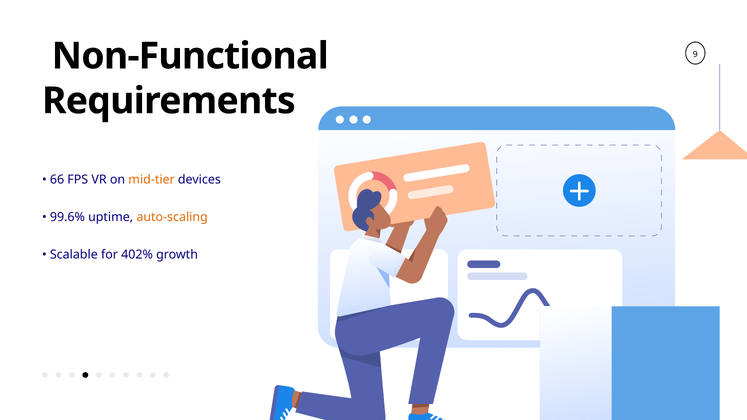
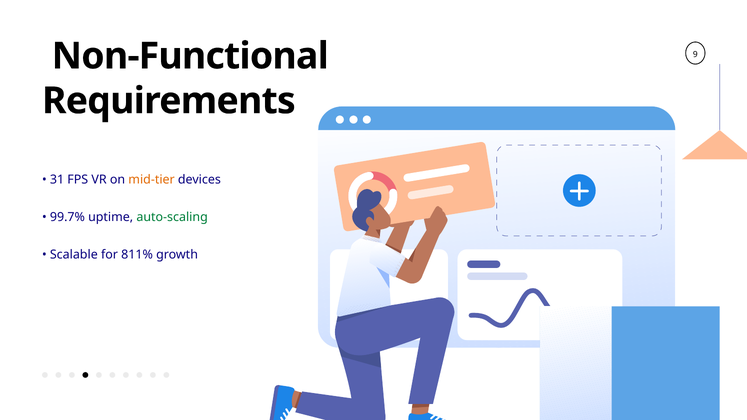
66: 66 -> 31
99.6%: 99.6% -> 99.7%
auto-scaling colour: orange -> green
402%: 402% -> 811%
